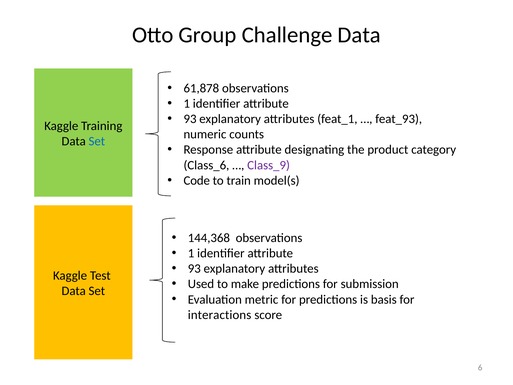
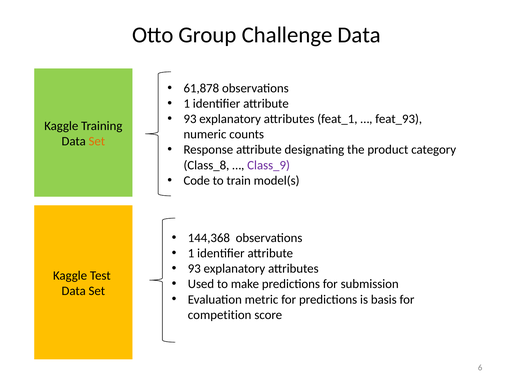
Set at (97, 141) colour: blue -> orange
Class_6: Class_6 -> Class_8
interactions: interactions -> competition
